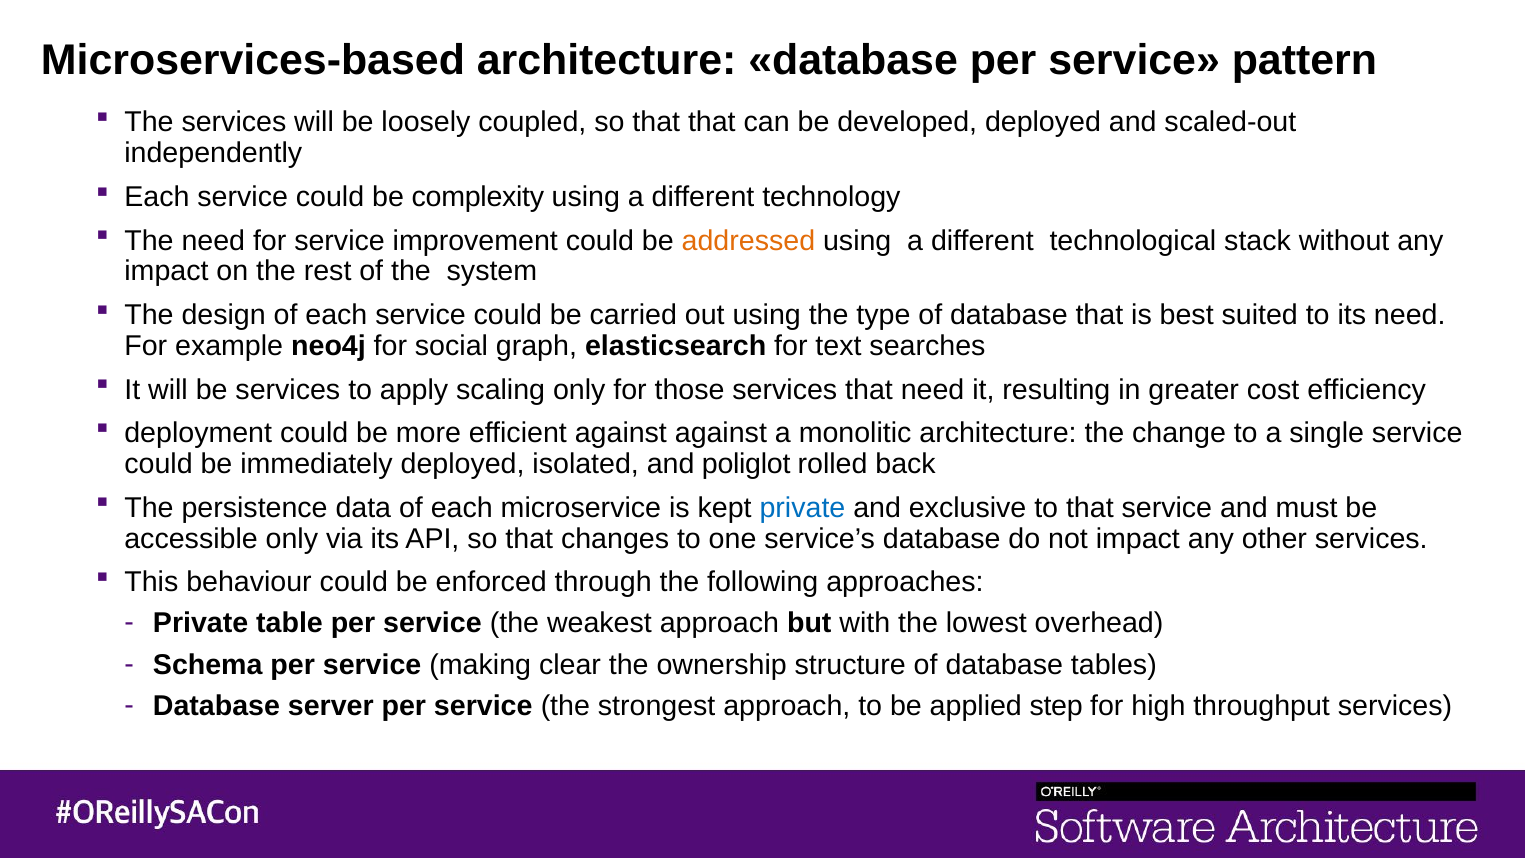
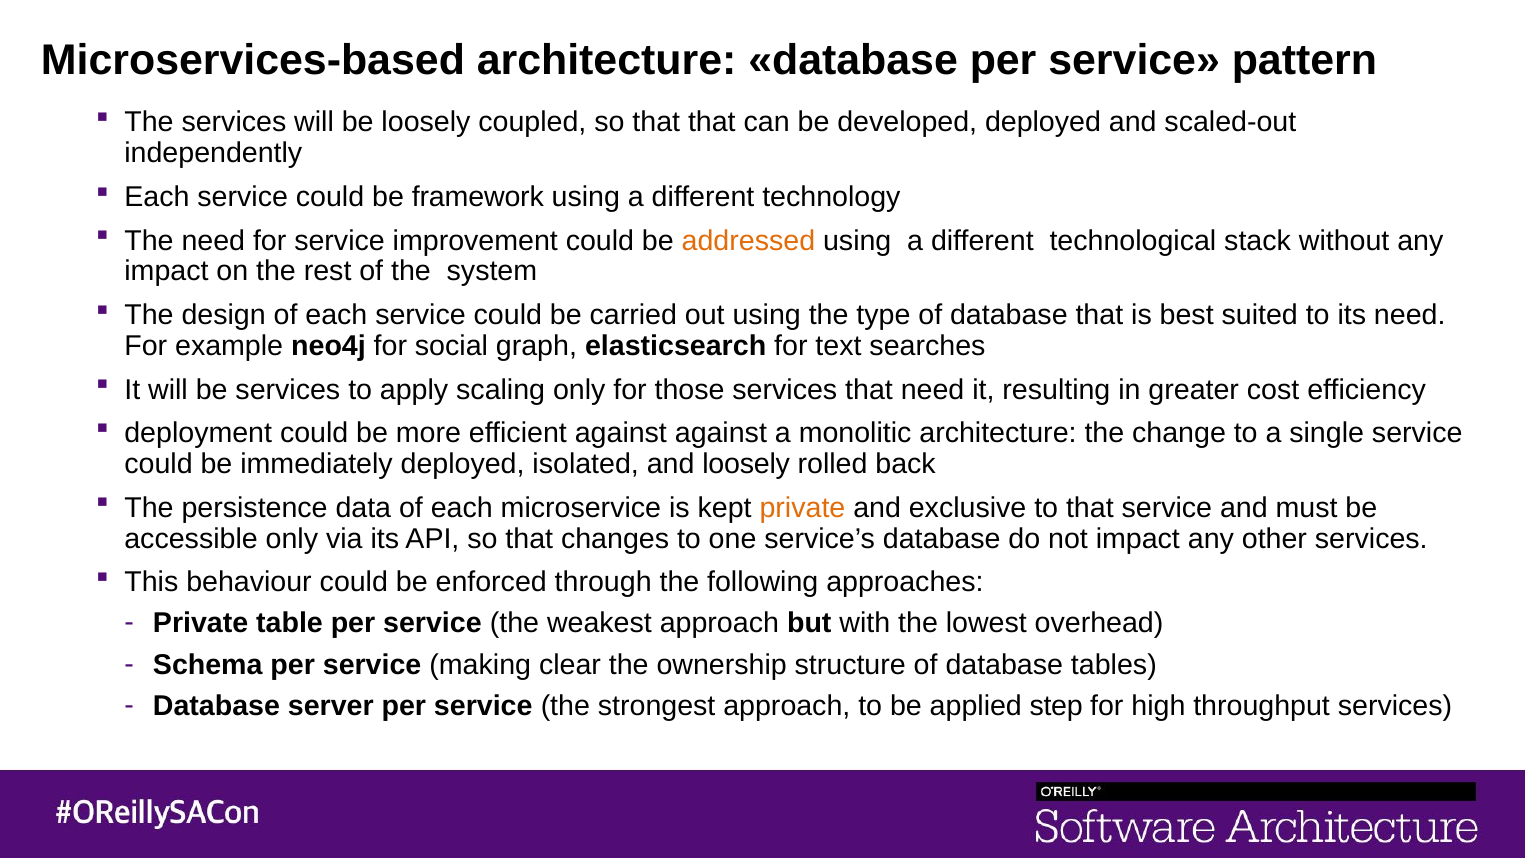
complexity: complexity -> framework
and poliglot: poliglot -> loosely
private at (802, 508) colour: blue -> orange
